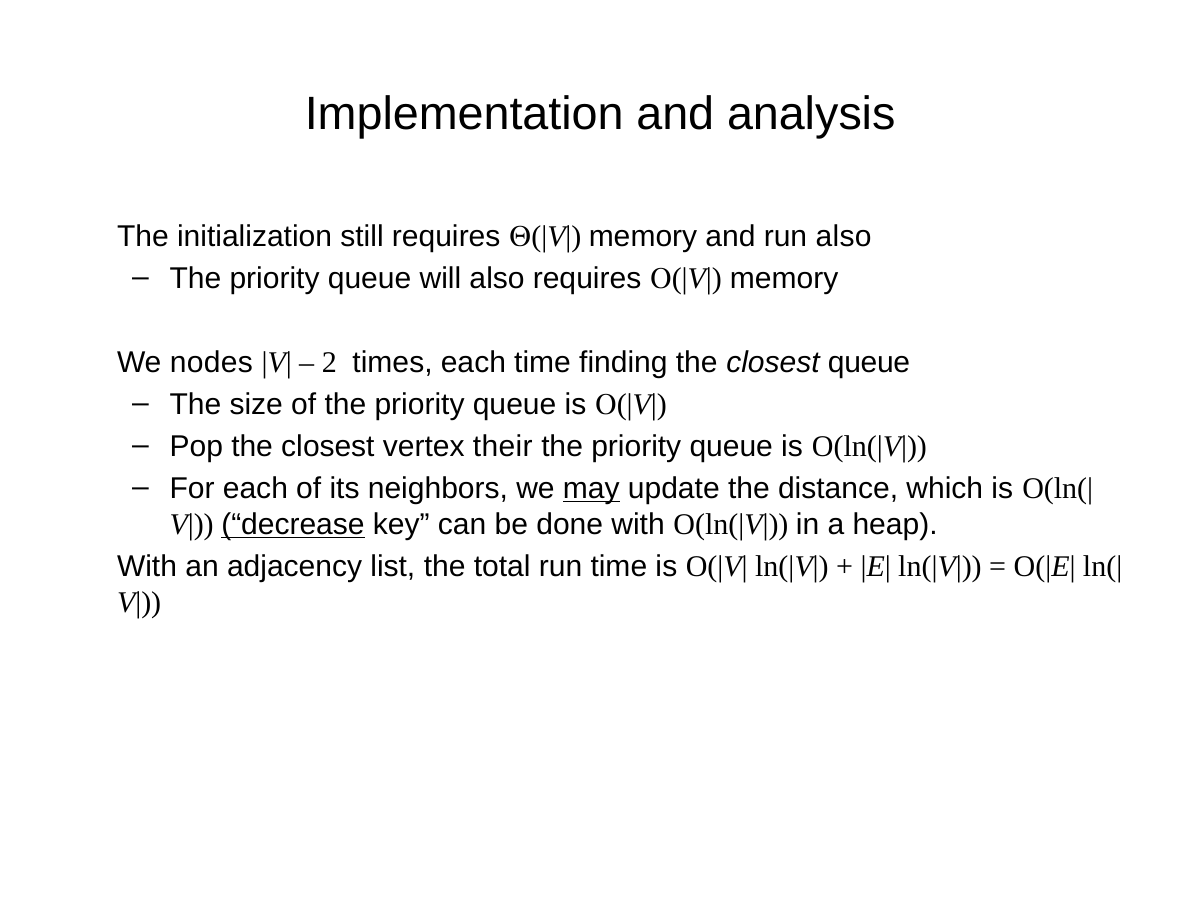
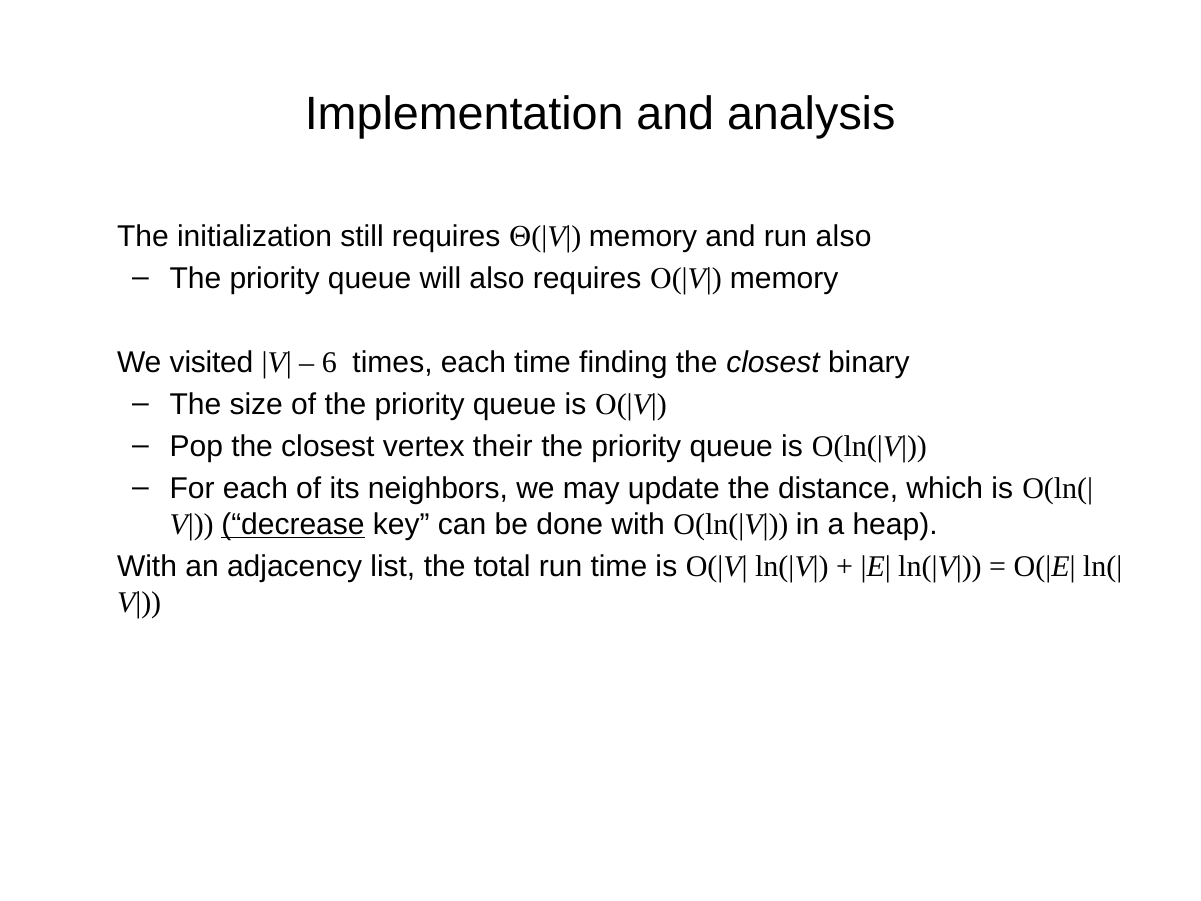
nodes: nodes -> visited
2: 2 -> 6
closest queue: queue -> binary
may underline: present -> none
